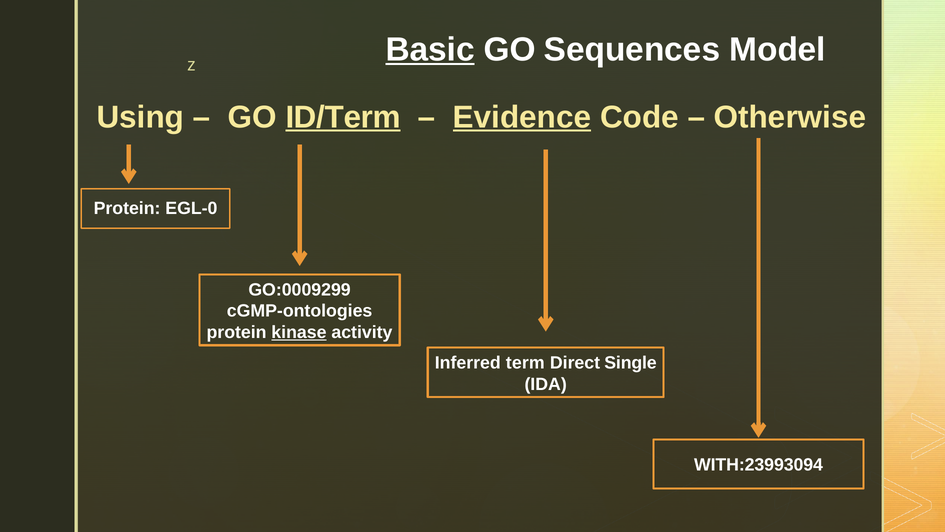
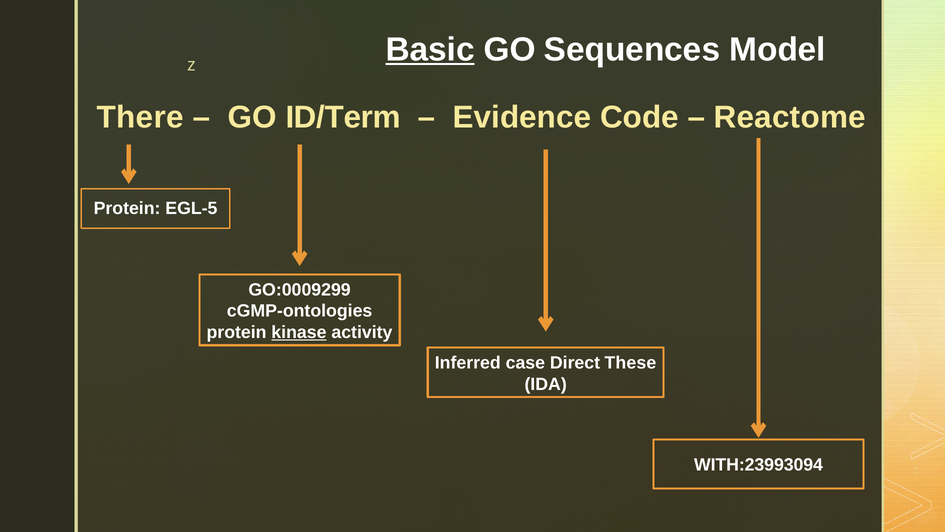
Using: Using -> There
ID/Term underline: present -> none
Evidence underline: present -> none
Otherwise: Otherwise -> Reactome
EGL-0: EGL-0 -> EGL-5
term: term -> case
Single: Single -> These
